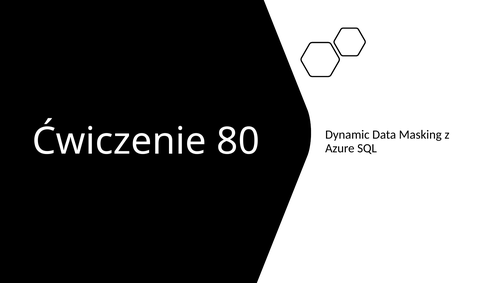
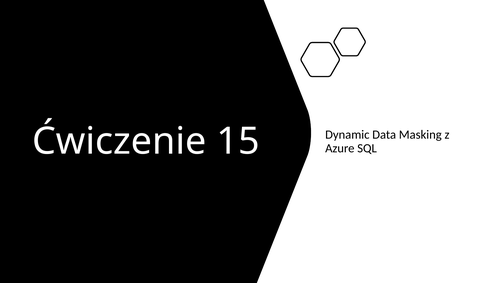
80: 80 -> 15
